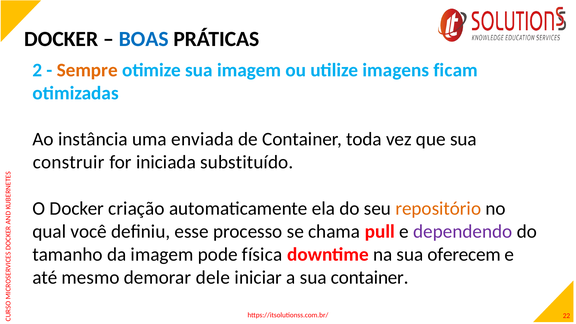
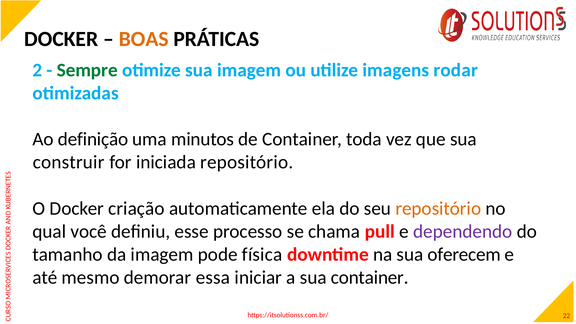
BOAS colour: blue -> orange
Sempre colour: orange -> green
ficam: ficam -> rodar
instância: instância -> definição
enviada: enviada -> minutos
iniciada substituído: substituído -> repositório
dele: dele -> essa
